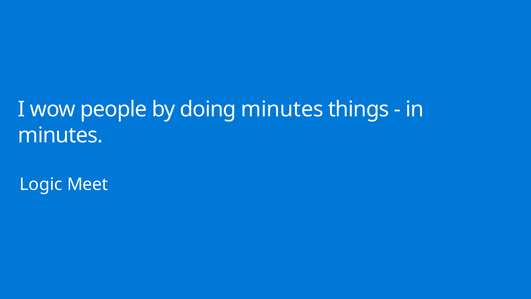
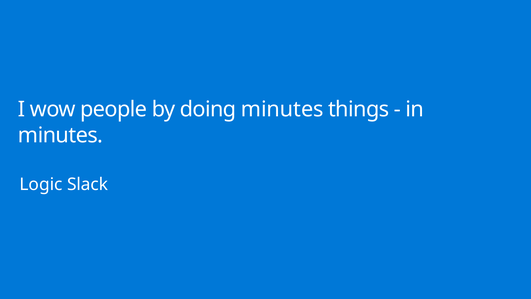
Meet: Meet -> Slack
